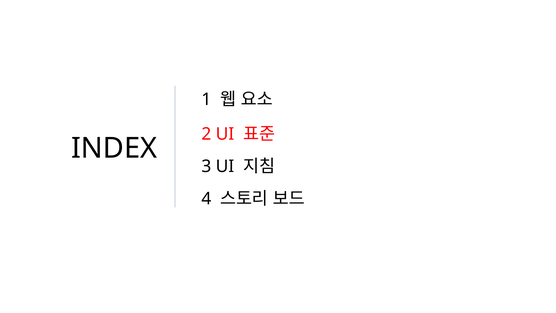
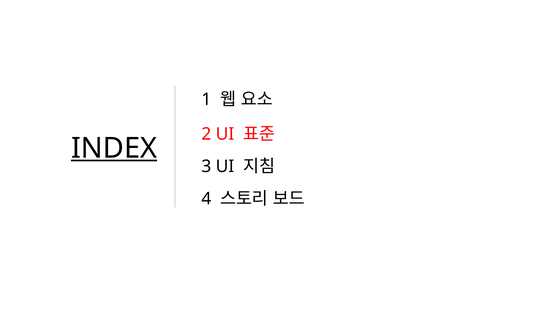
INDEX underline: none -> present
